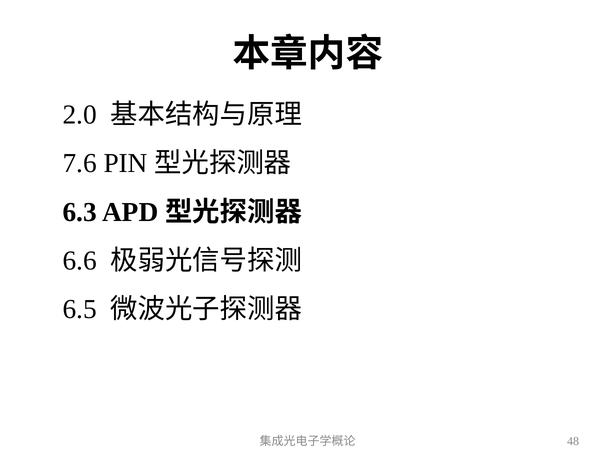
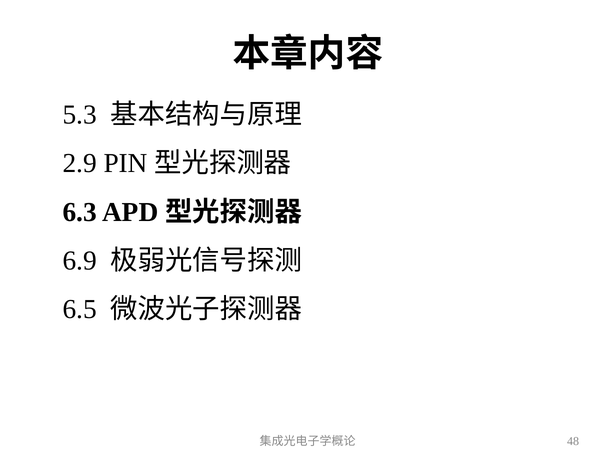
2.0: 2.0 -> 5.3
7.6: 7.6 -> 2.9
6.6: 6.6 -> 6.9
